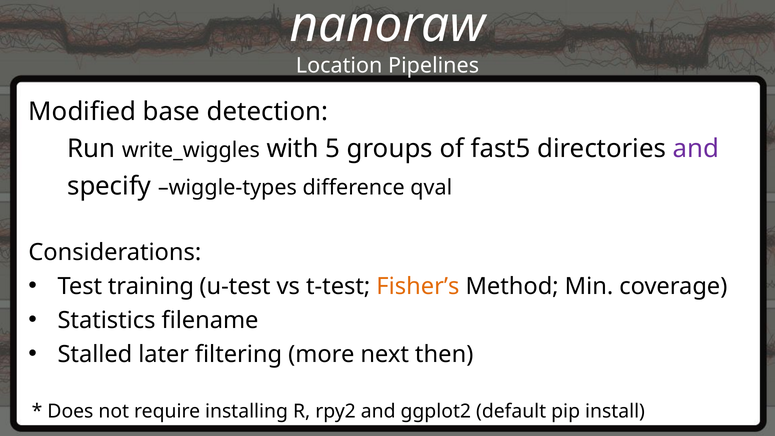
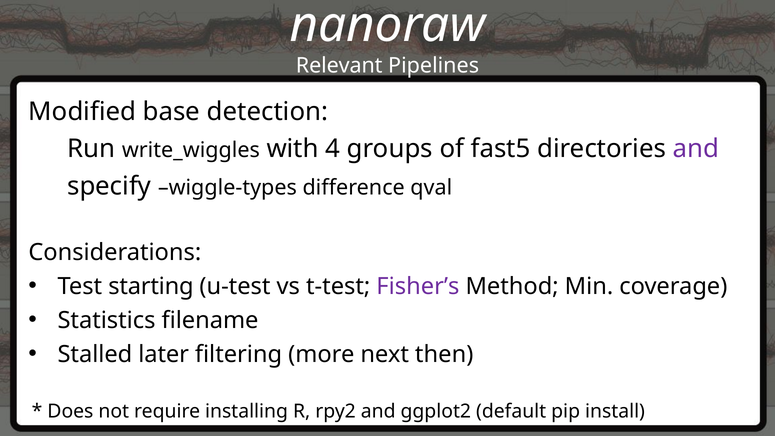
Location: Location -> Relevant
5: 5 -> 4
training: training -> starting
Fisher’s colour: orange -> purple
